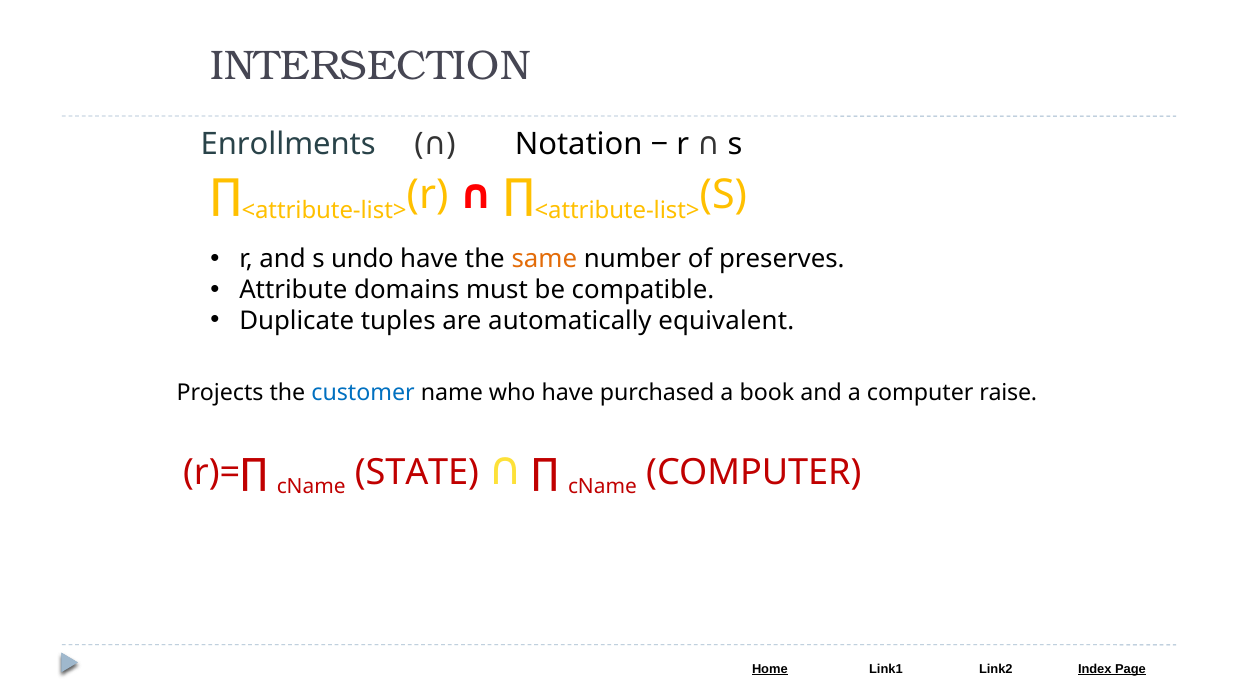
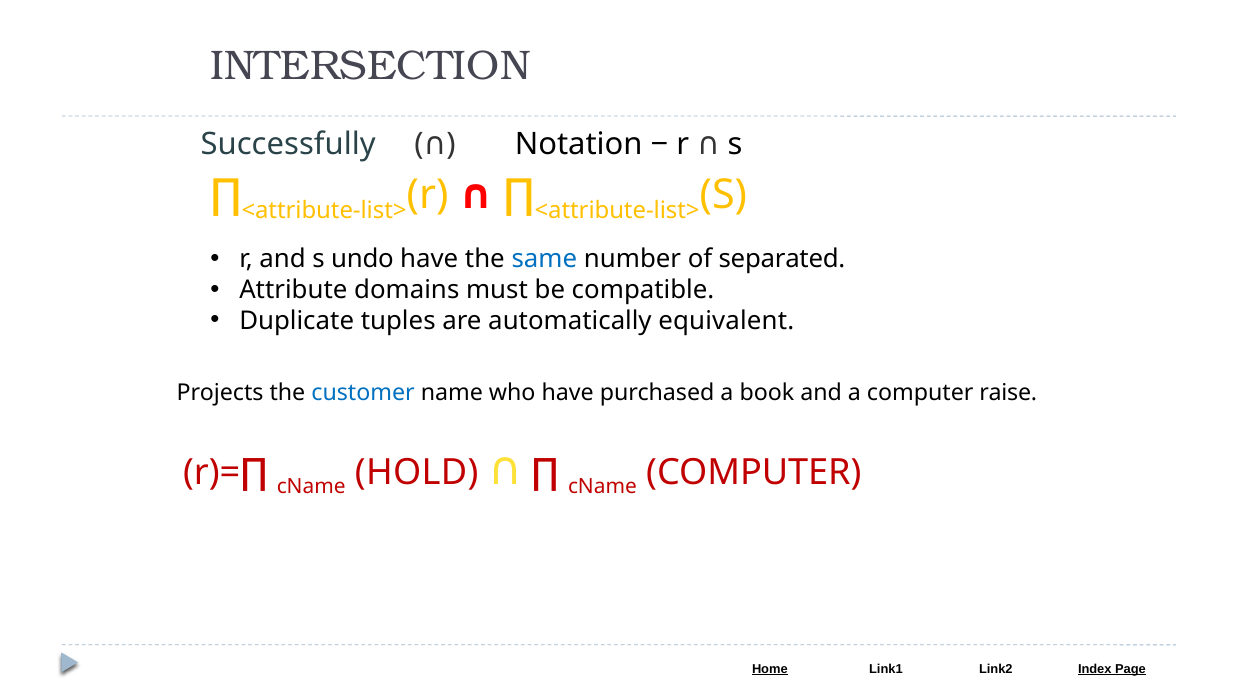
Enrollments: Enrollments -> Successfully
same colour: orange -> blue
preserves: preserves -> separated
STATE: STATE -> HOLD
